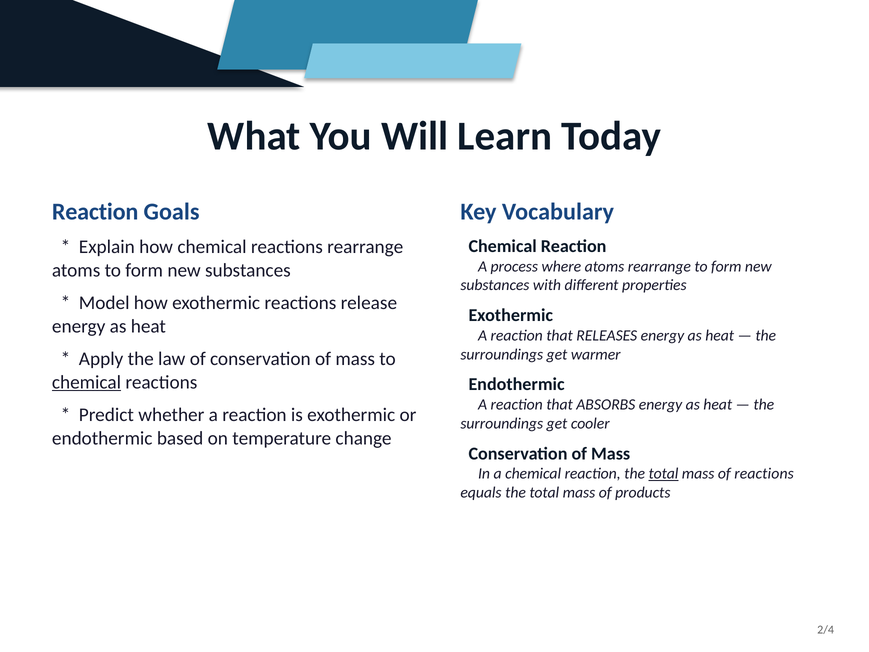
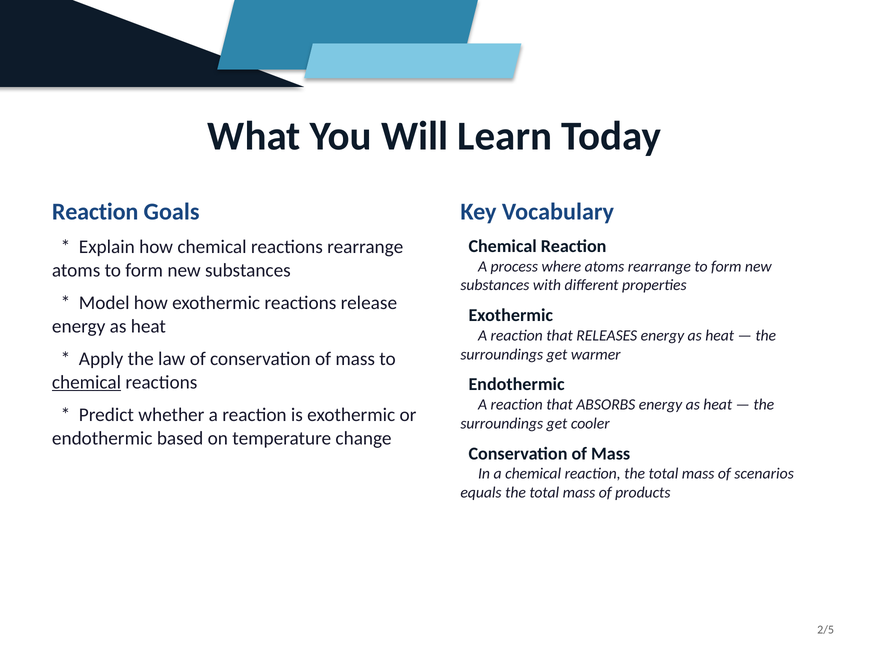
total at (663, 474) underline: present -> none
of reactions: reactions -> scenarios
2/4: 2/4 -> 2/5
